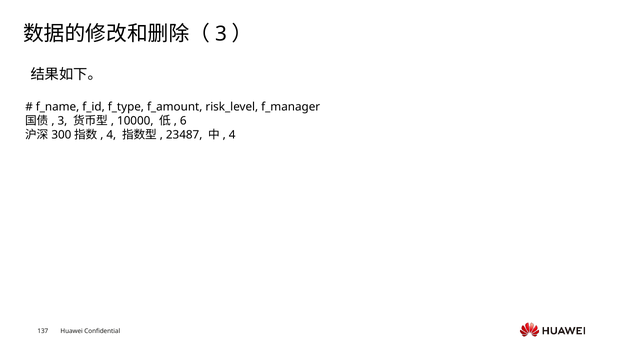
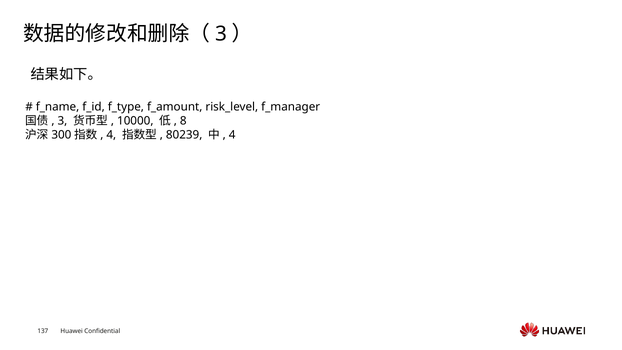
6: 6 -> 8
23487: 23487 -> 80239
